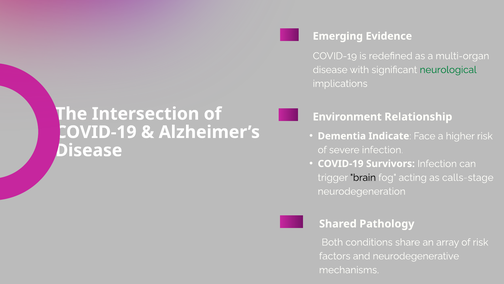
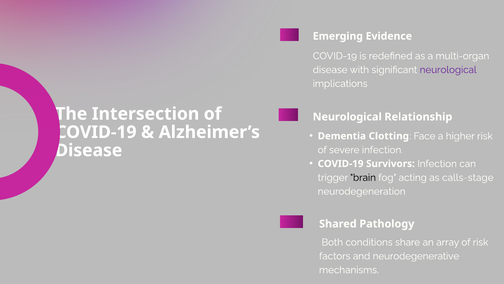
neurological at (448, 70) colour: green -> purple
Environment at (347, 117): Environment -> Neurological
Indicate: Indicate -> Clotting
